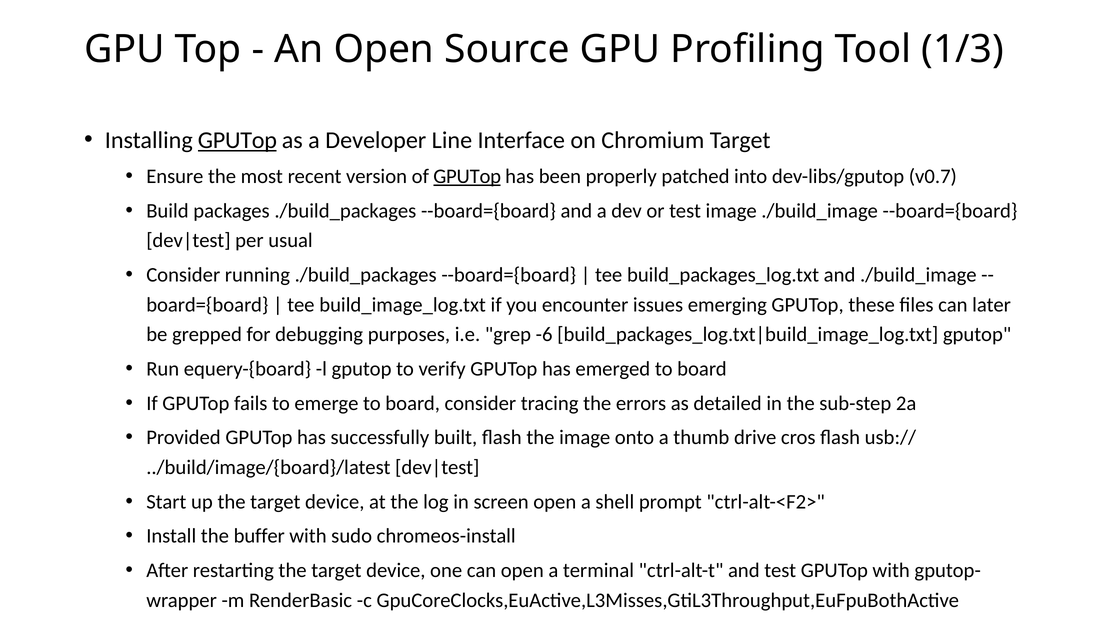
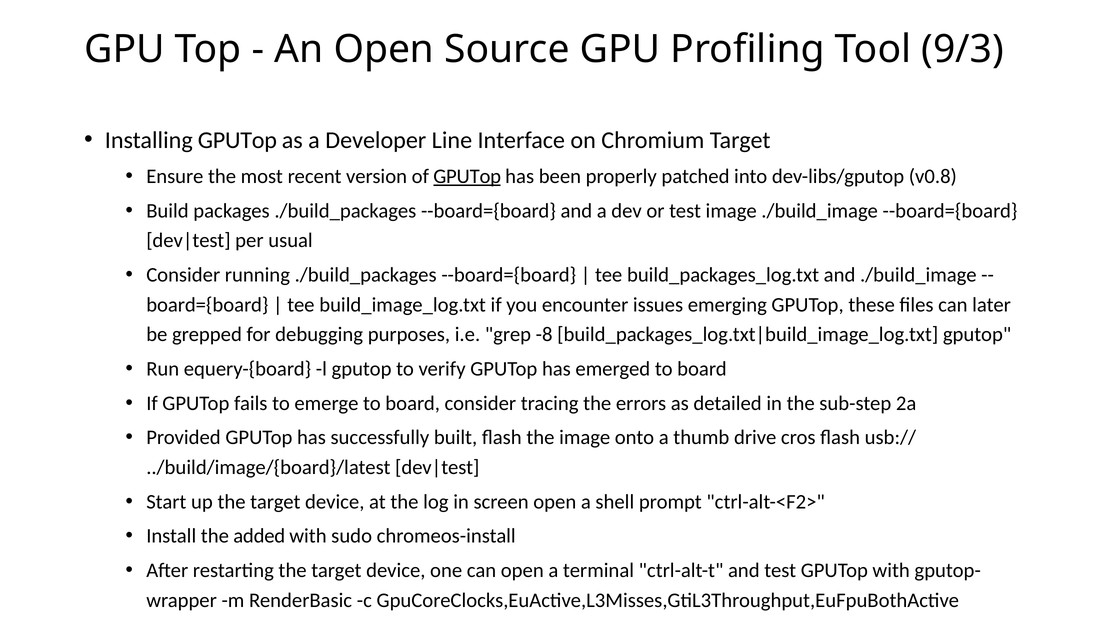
1/3: 1/3 -> 9/3
GPUTop at (237, 140) underline: present -> none
v0.7: v0.7 -> v0.8
-6: -6 -> -8
buffer: buffer -> added
